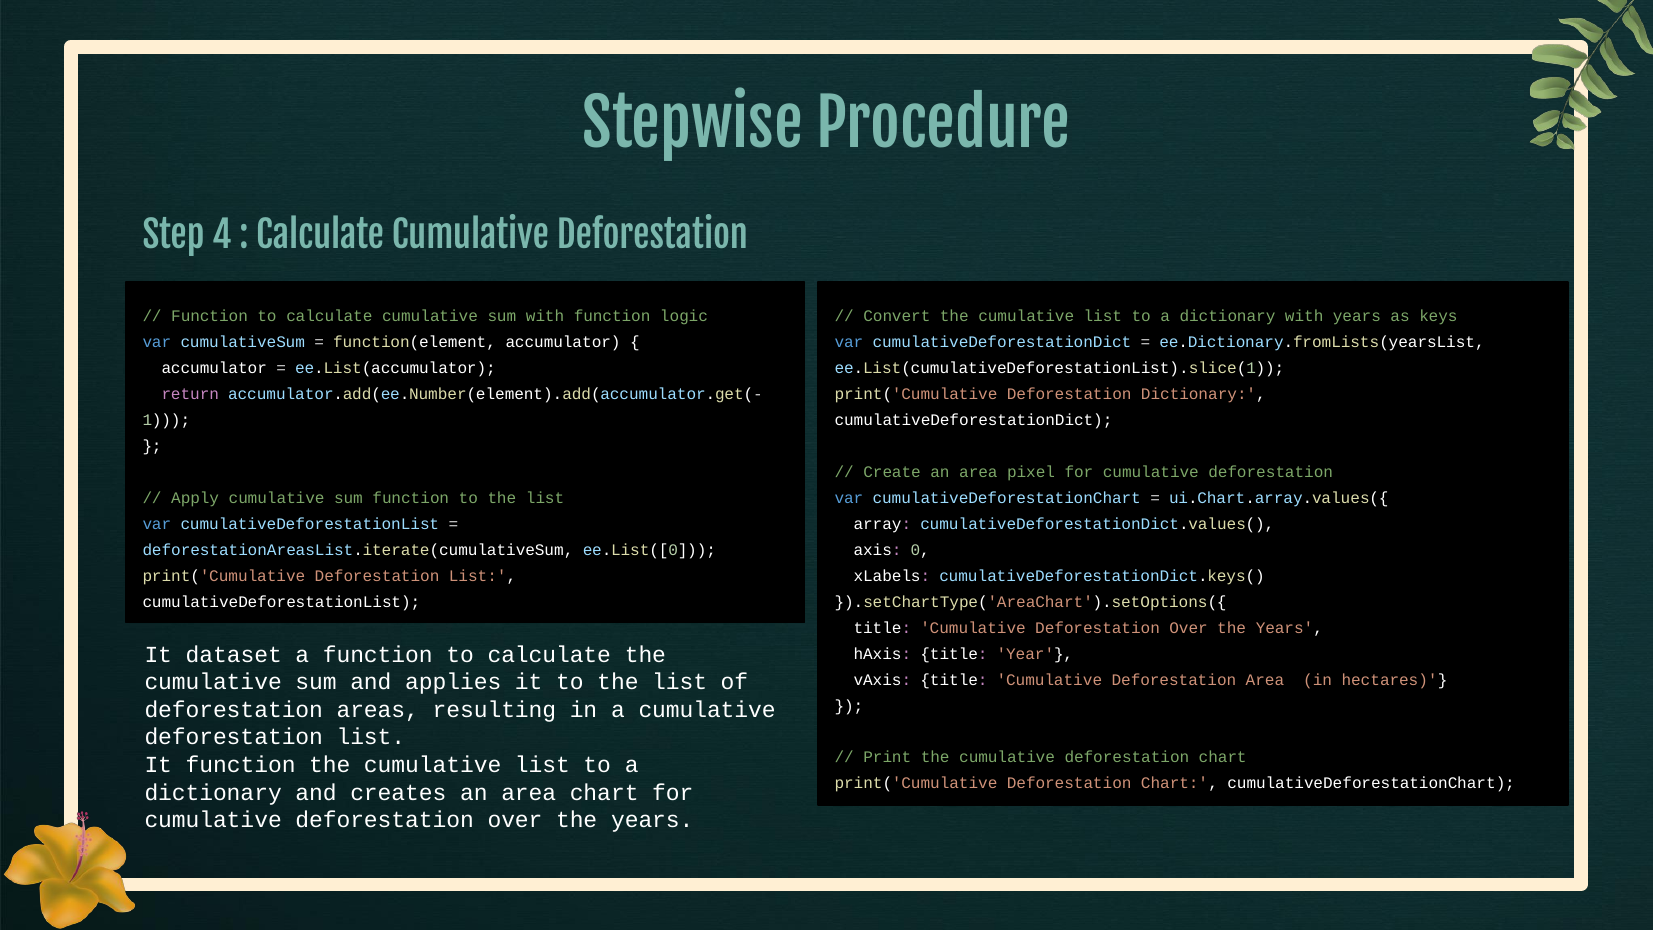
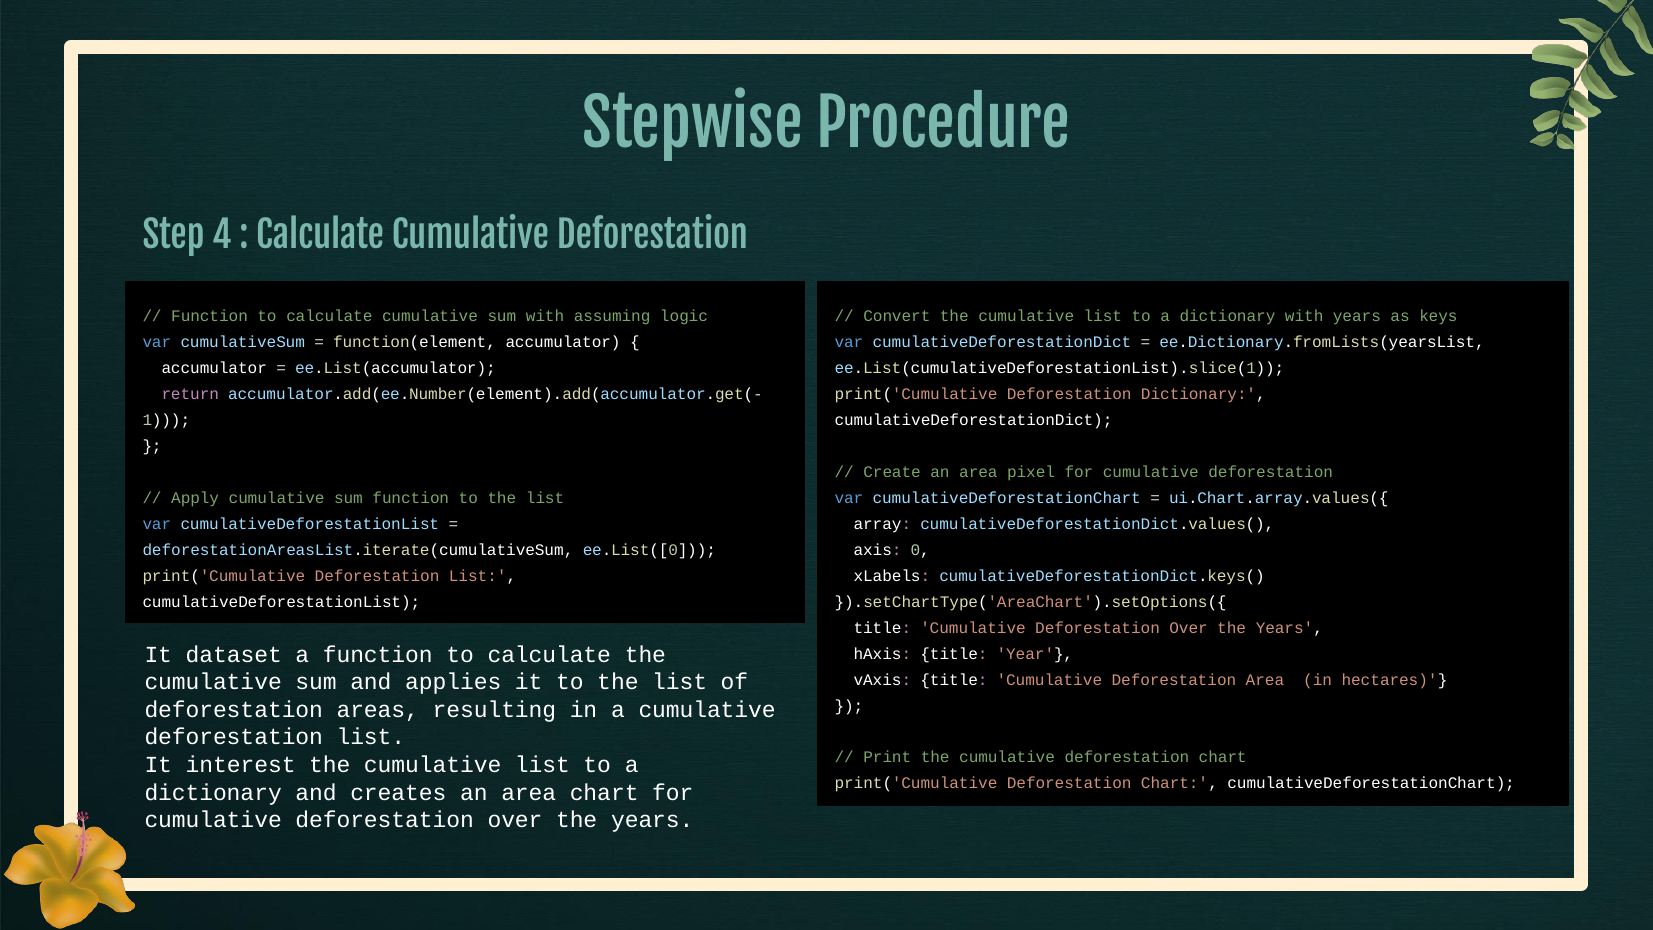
with function: function -> assuming
It function: function -> interest
